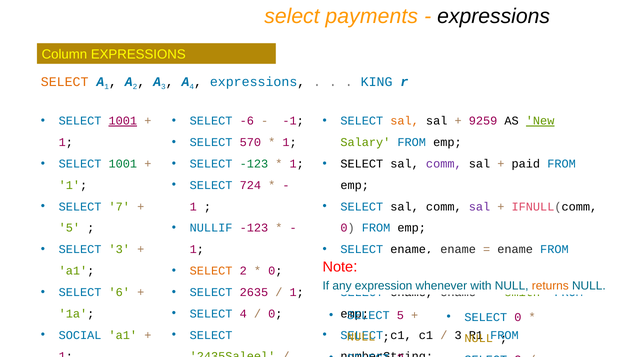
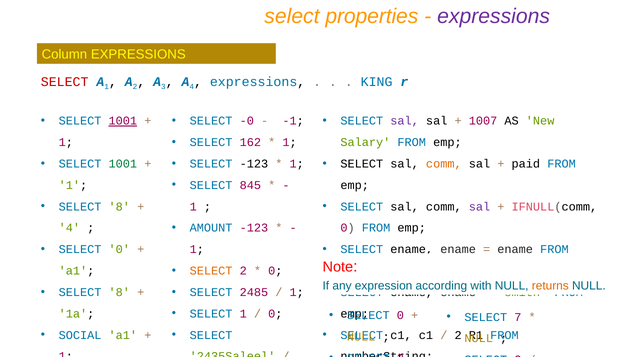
payments: payments -> properties
expressions at (494, 17) colour: black -> purple
SELECT at (65, 82) colour: orange -> red
sal at (405, 121) colour: orange -> purple
9259: 9259 -> 1007
New underline: present -> none
-6: -6 -> -0
570: 570 -> 162
comm at (444, 164) colour: purple -> orange
-123 at (254, 164) colour: green -> black
724: 724 -> 845
7 at (119, 206): 7 -> 8
NULLIF: NULLIF -> AMOUNT
5 at (69, 228): 5 -> 4
3 at (119, 249): 3 -> 0
whenever: whenever -> according
6 at (119, 292): 6 -> 8
2635: 2635 -> 2485
4 at (243, 313): 4 -> 1
5 at (400, 315): 5 -> 0
SELECT 0: 0 -> 7
3 at (458, 335): 3 -> 2
